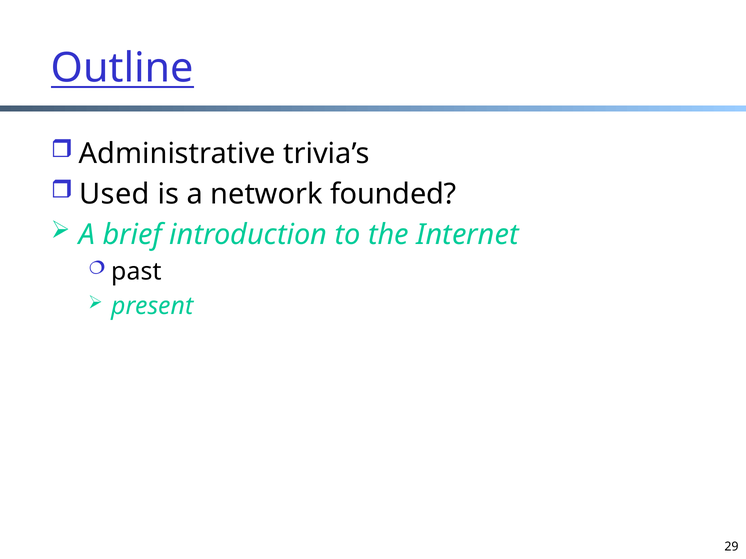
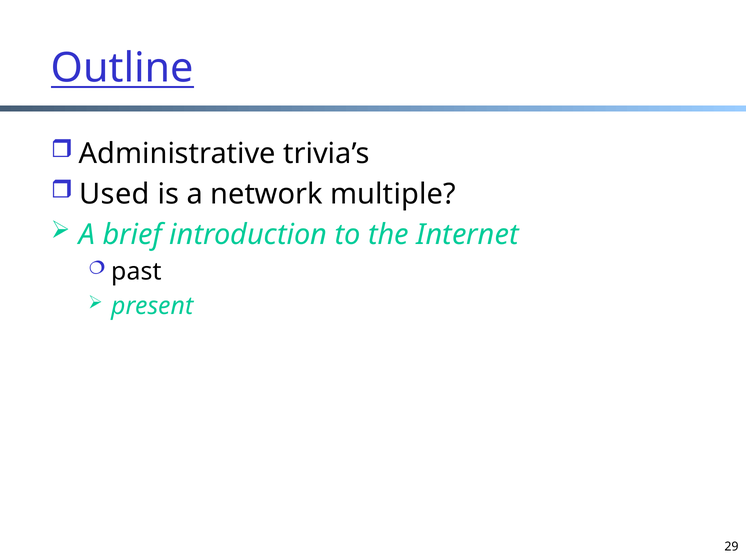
founded: founded -> multiple
